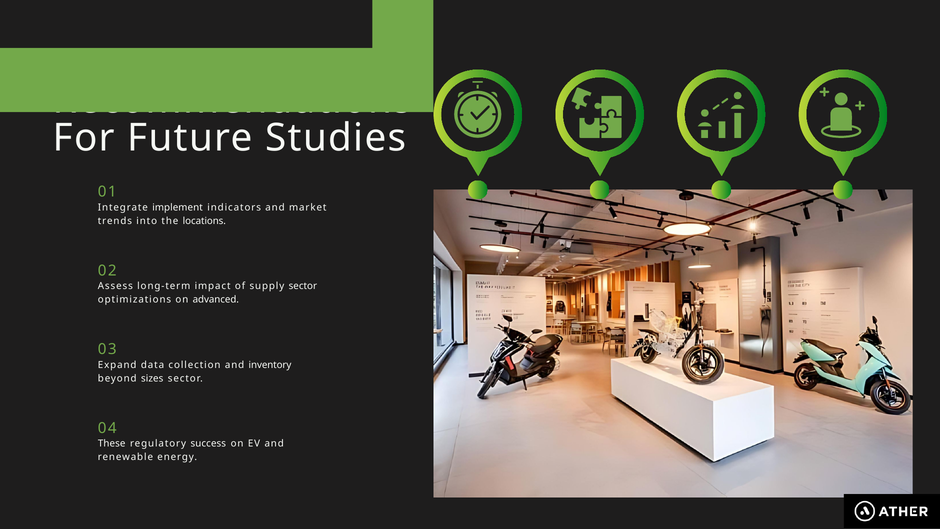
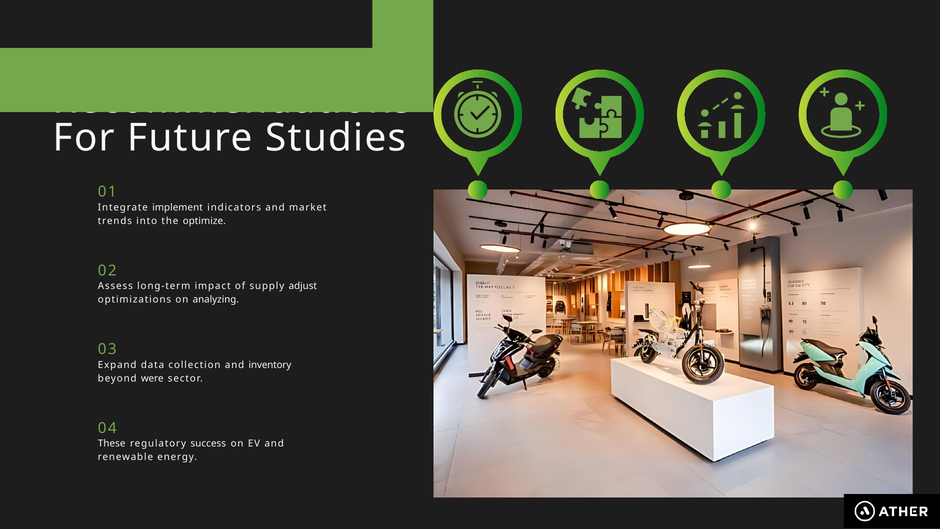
locations: locations -> optimize
supply sector: sector -> adjust
advanced: advanced -> analyzing
sizes: sizes -> were
